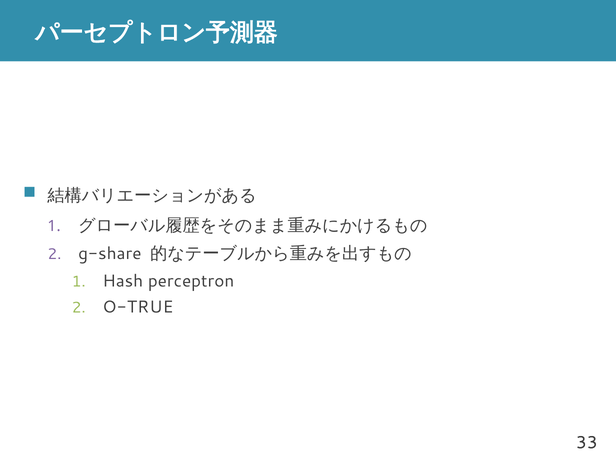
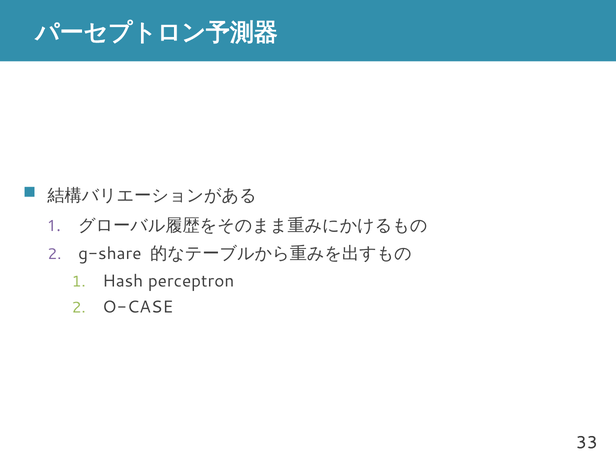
O-TRUE: O-TRUE -> O-CASE
